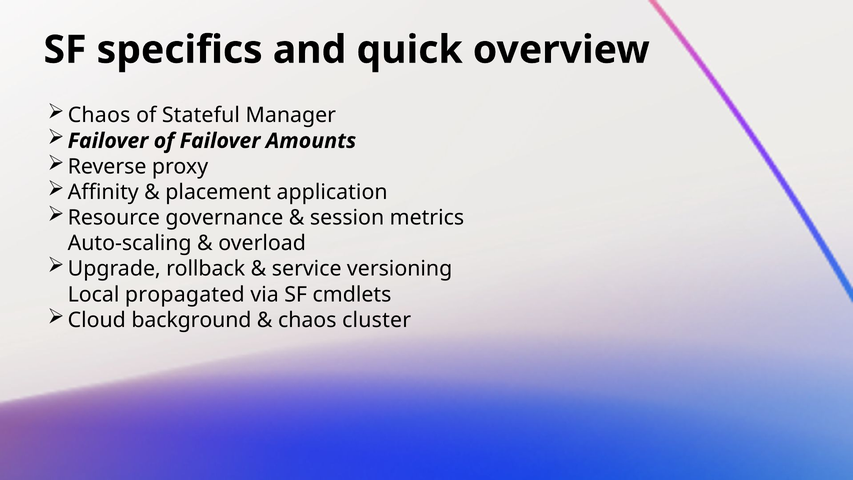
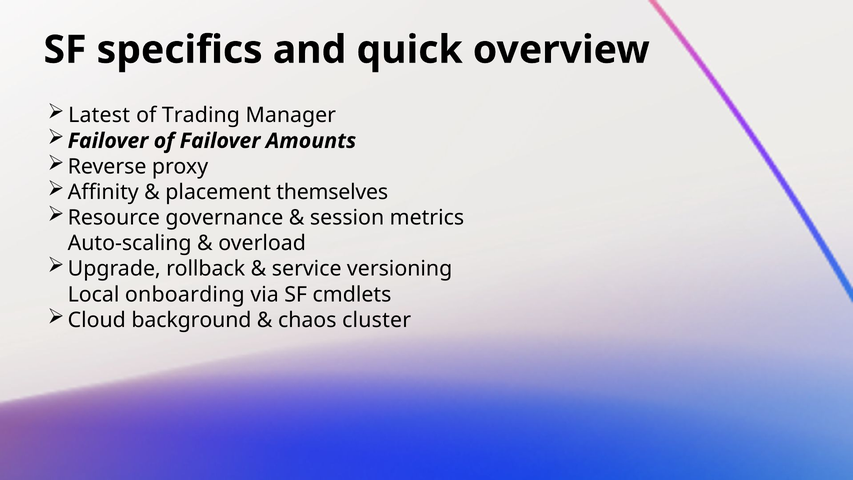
Chaos at (99, 115): Chaos -> Latest
Stateful: Stateful -> Trading
application: application -> themselves
propagated: propagated -> onboarding
